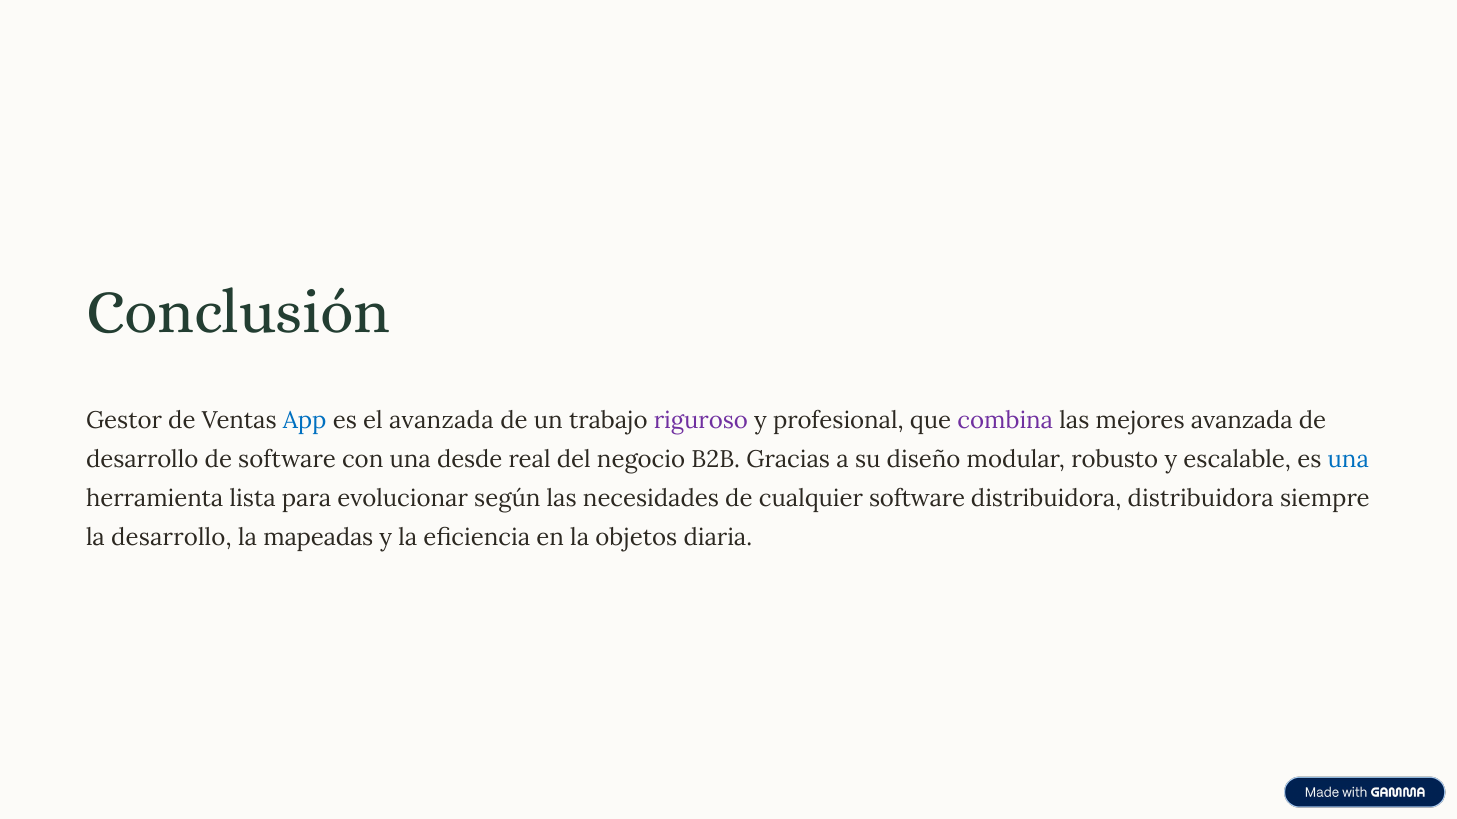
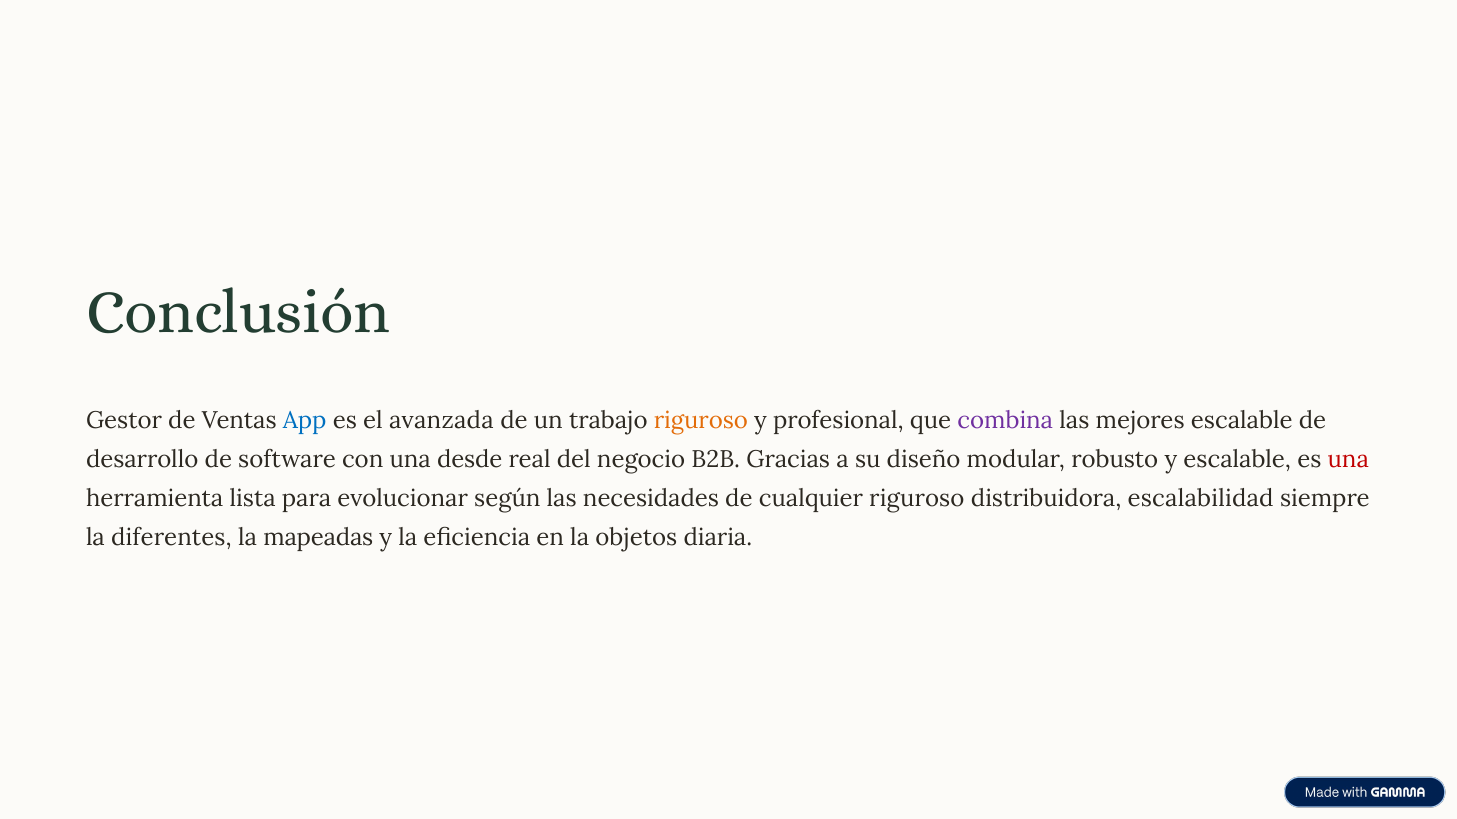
riguroso at (701, 421) colour: purple -> orange
mejores avanzada: avanzada -> escalable
una at (1348, 460) colour: blue -> red
cualquier software: software -> riguroso
distribuidora distribuidora: distribuidora -> escalabilidad
la desarrollo: desarrollo -> diferentes
